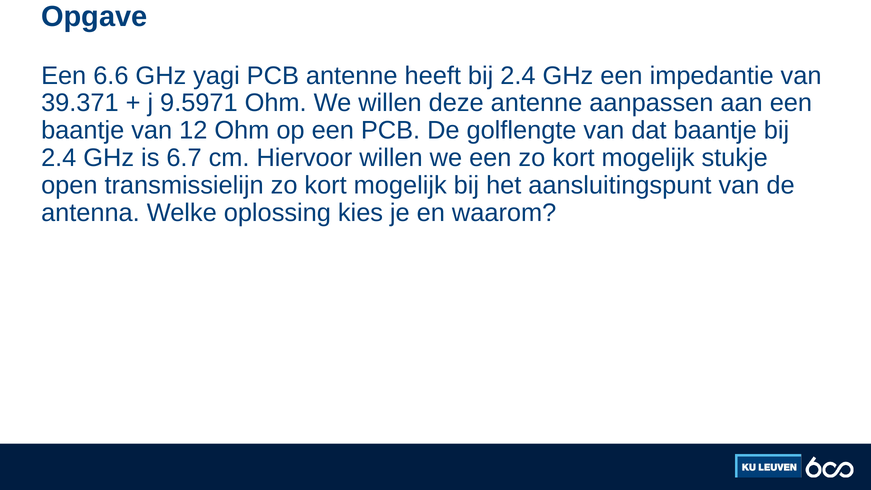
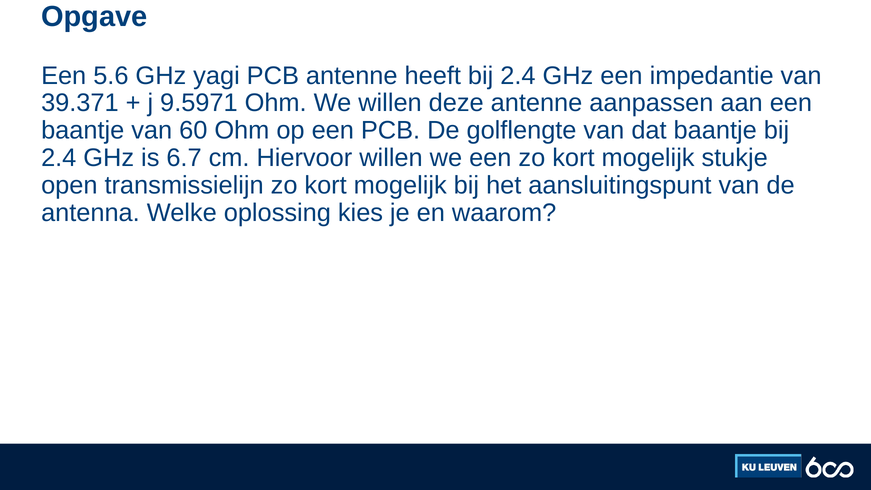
6.6: 6.6 -> 5.6
12: 12 -> 60
